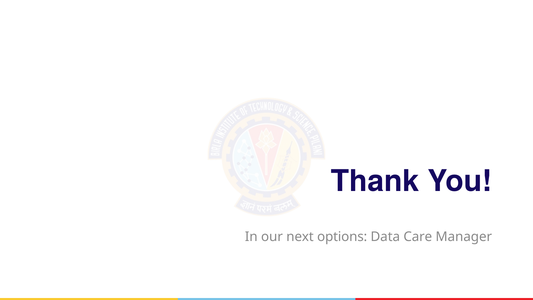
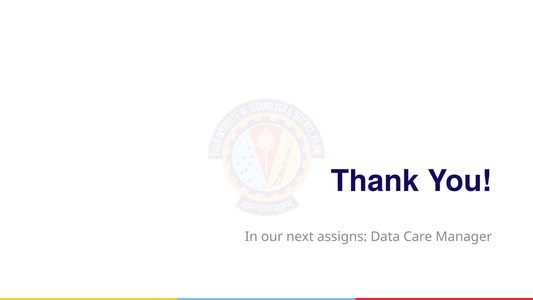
options: options -> assigns
